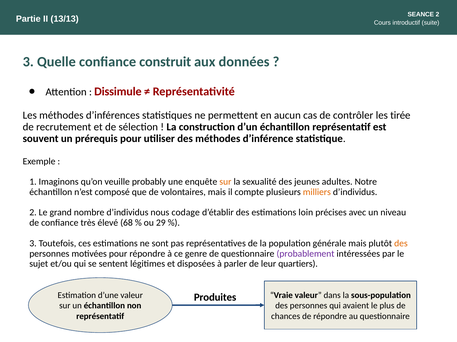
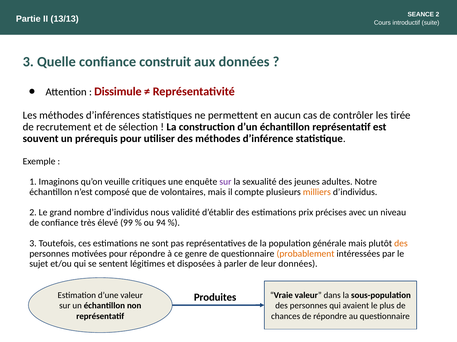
probably: probably -> critiques
sur at (225, 182) colour: orange -> purple
codage: codage -> validité
loin: loin -> prix
68: 68 -> 99
29: 29 -> 94
probablement colour: purple -> orange
leur quartiers: quartiers -> données
